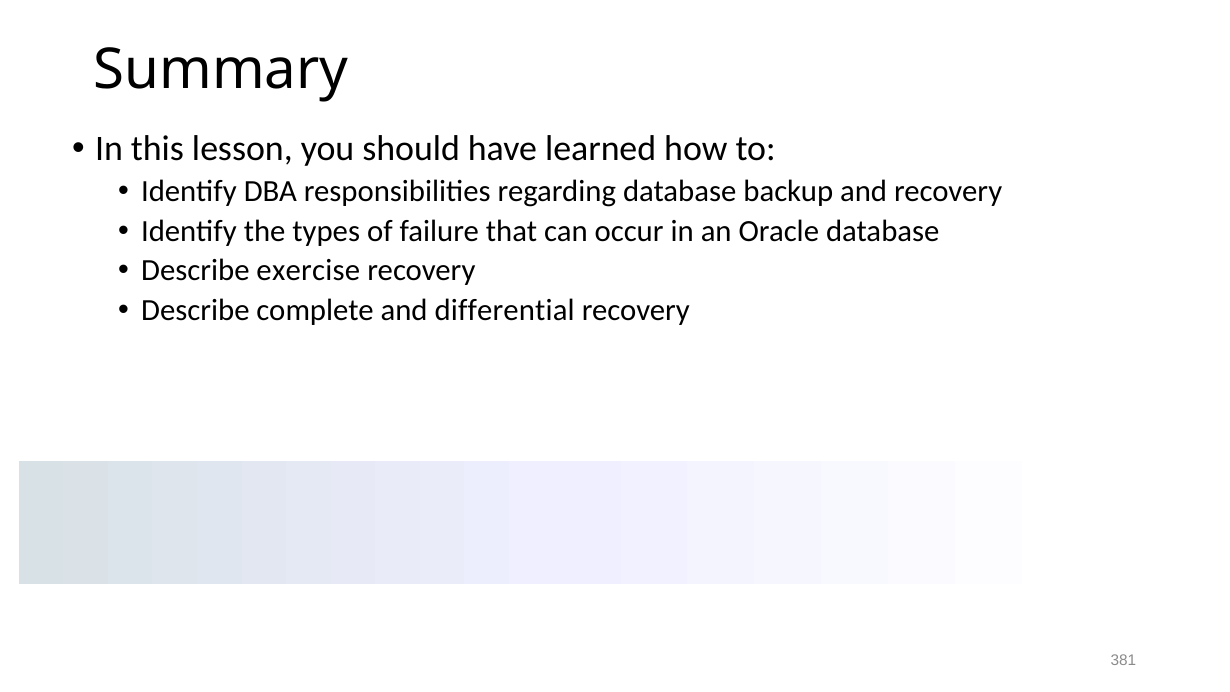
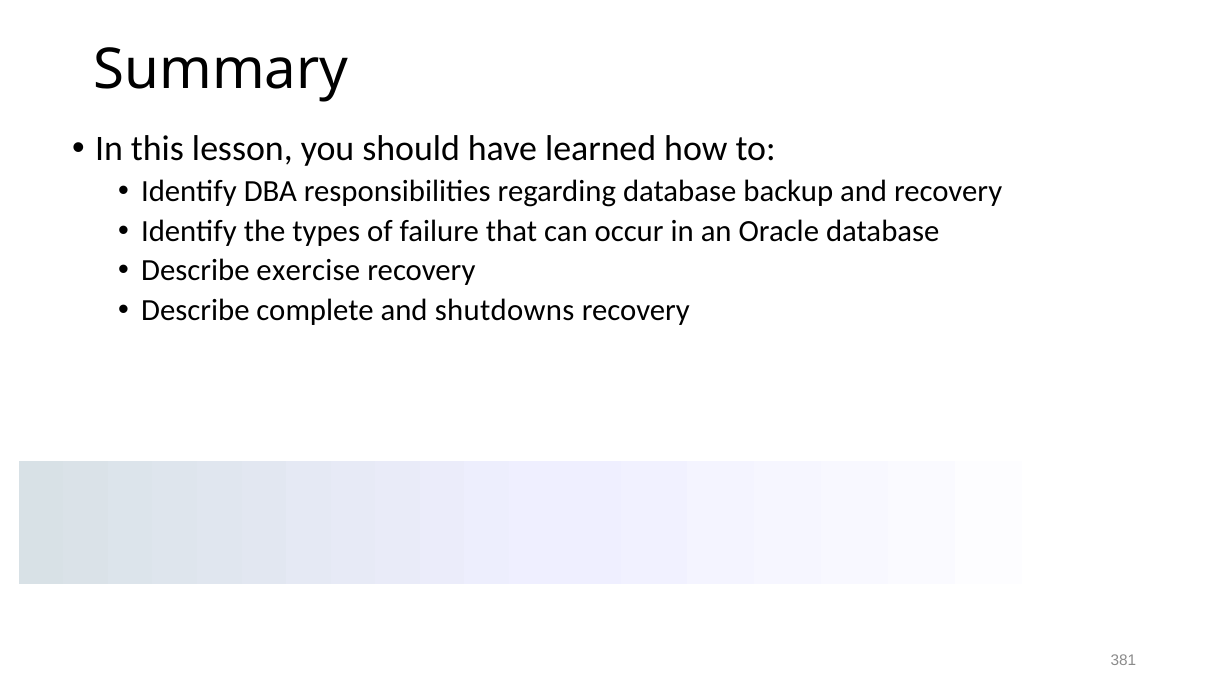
differential: differential -> shutdowns
